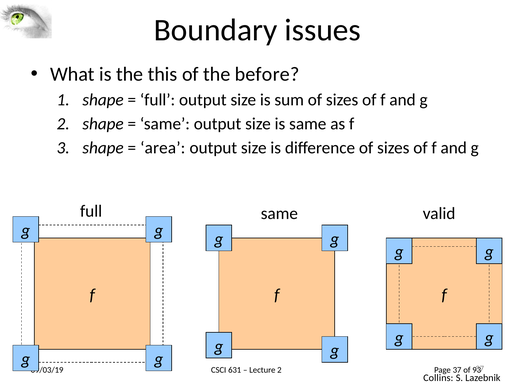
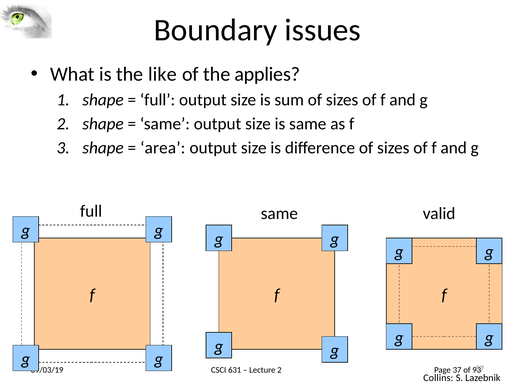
this: this -> like
before: before -> applies
